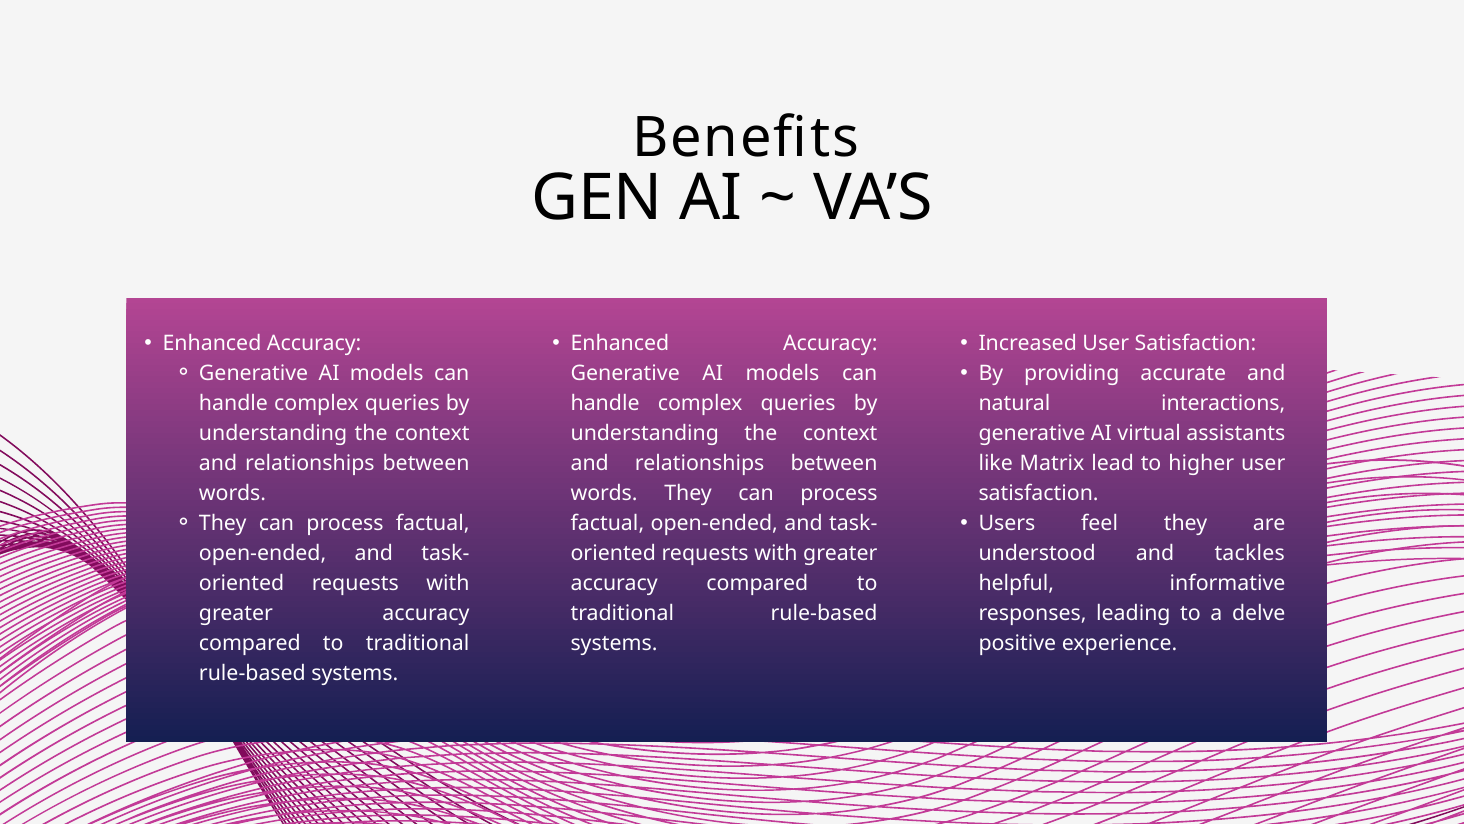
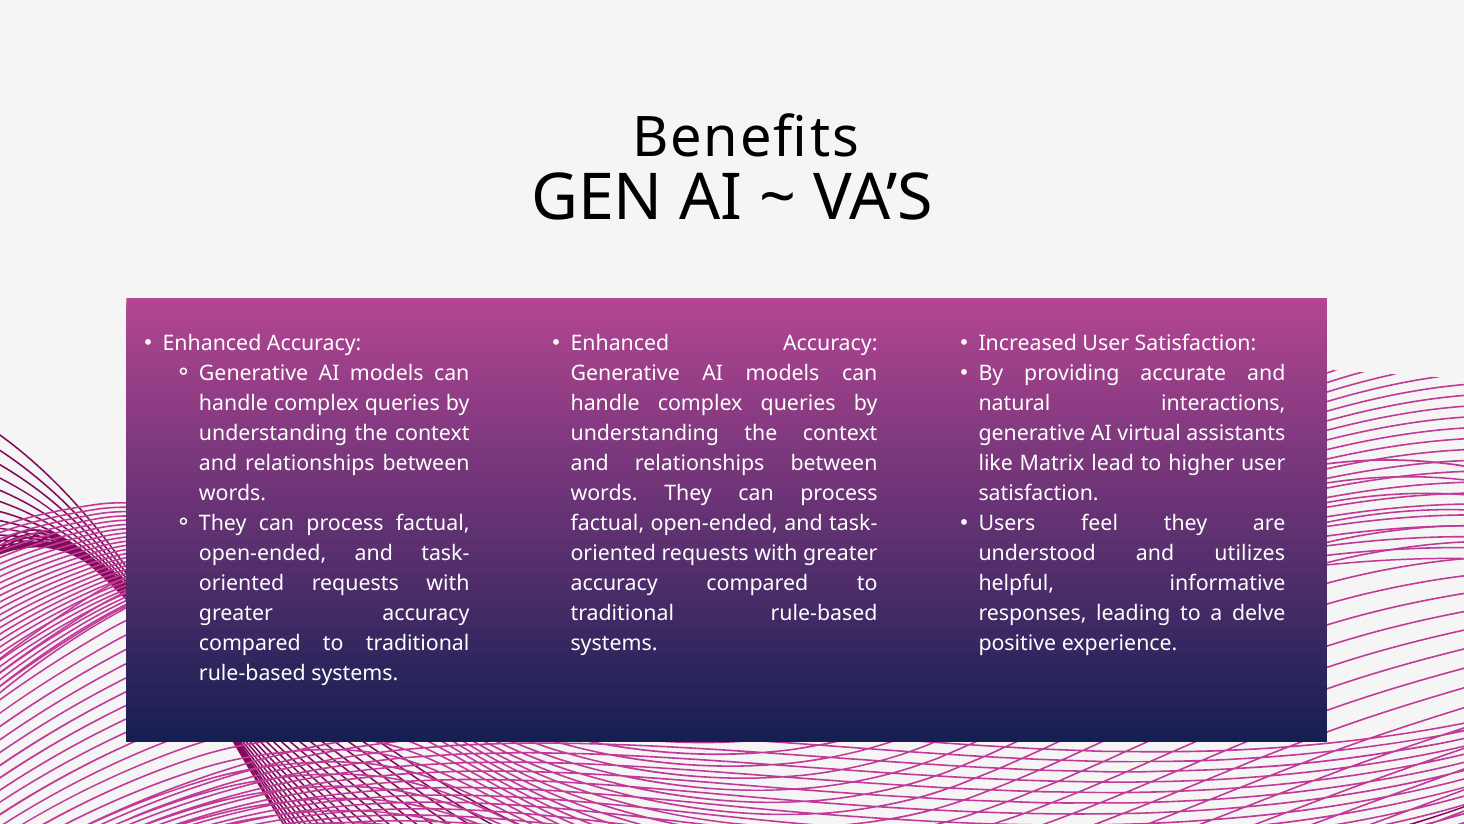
tackles: tackles -> utilizes
